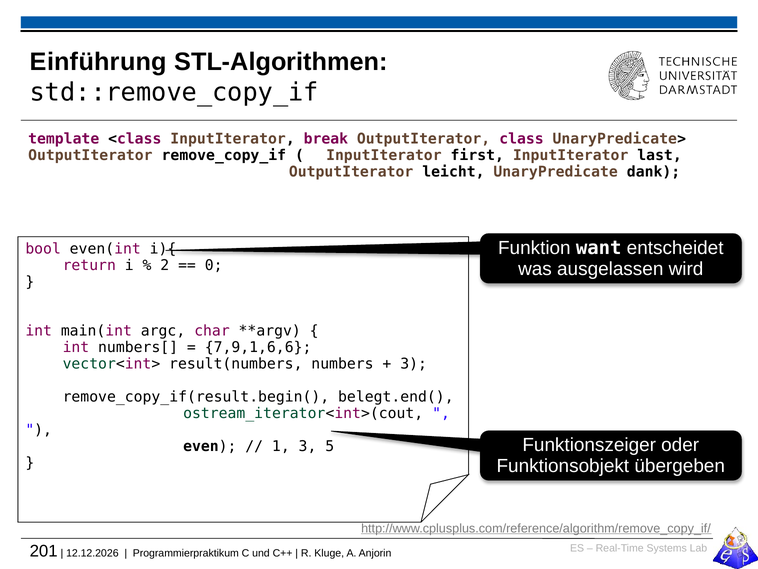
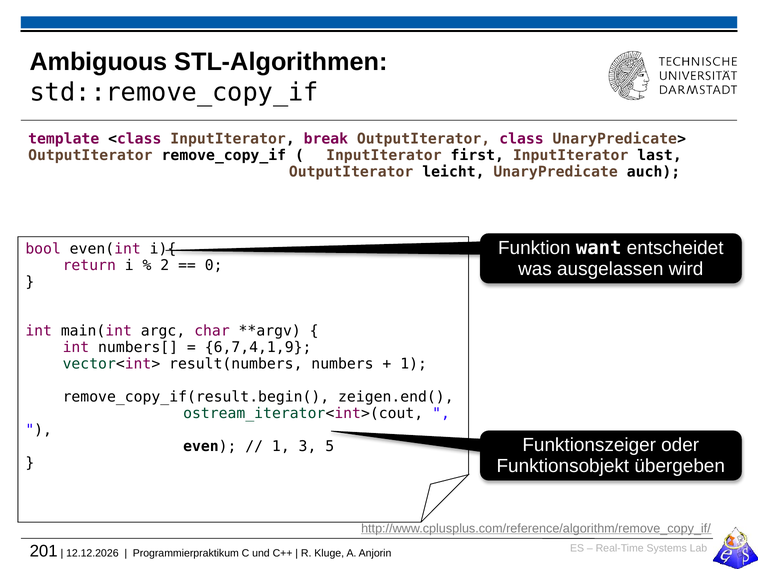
Einführung: Einführung -> Ambiguous
dank: dank -> auch
7,9,1,6,6: 7,9,1,6,6 -> 6,7,4,1,9
3 at (414, 364): 3 -> 1
belegt.end(: belegt.end( -> zeigen.end(
